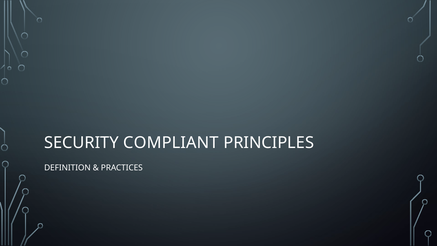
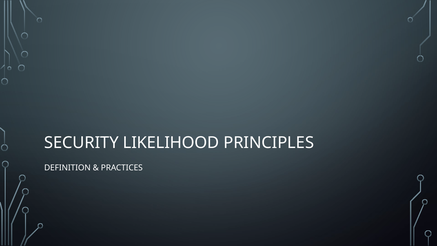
COMPLIANT: COMPLIANT -> LIKELIHOOD
